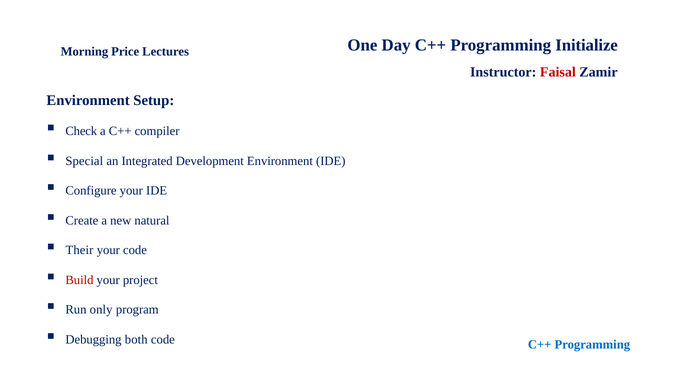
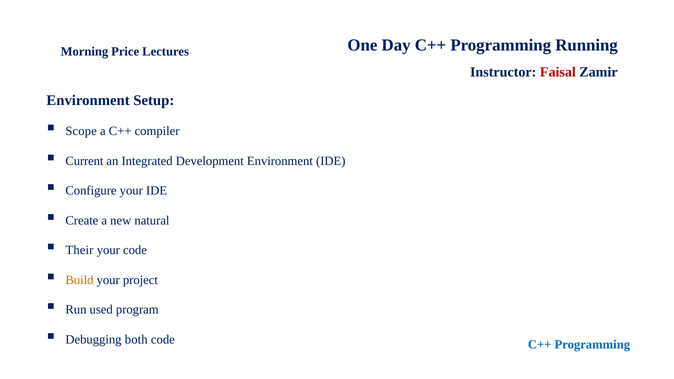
Initialize: Initialize -> Running
Check: Check -> Scope
Special: Special -> Current
Build colour: red -> orange
only: only -> used
